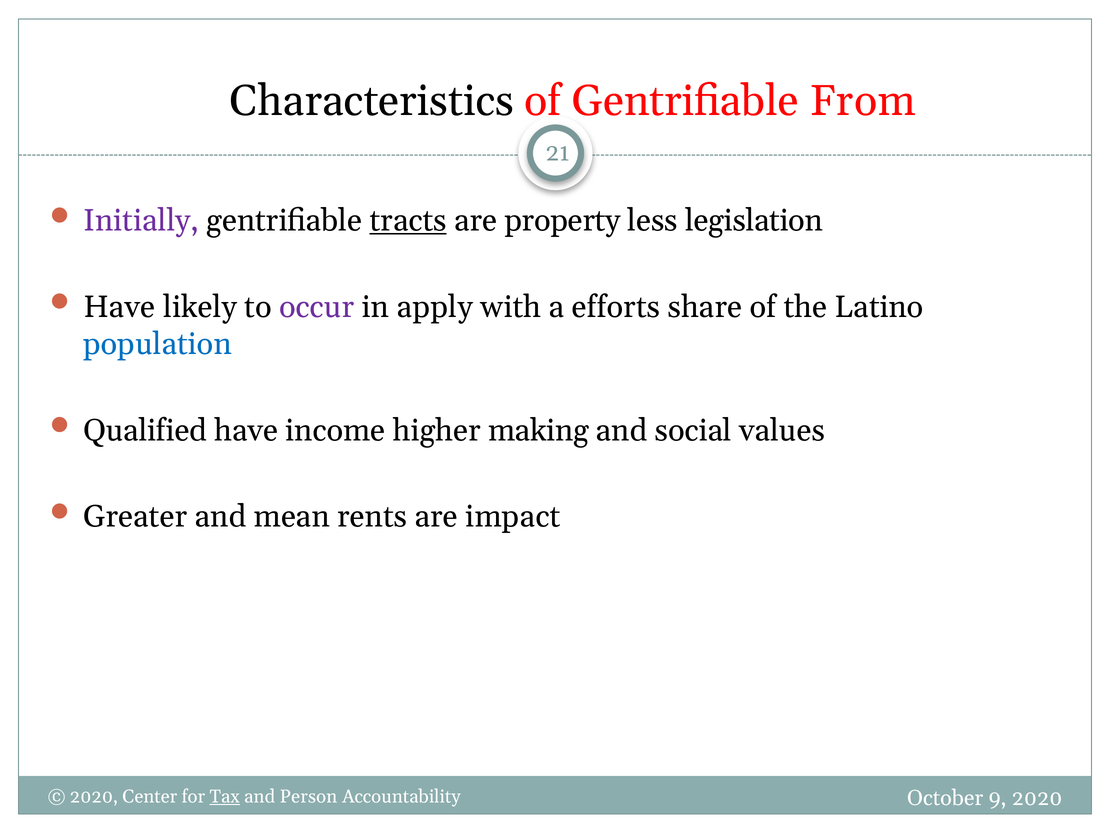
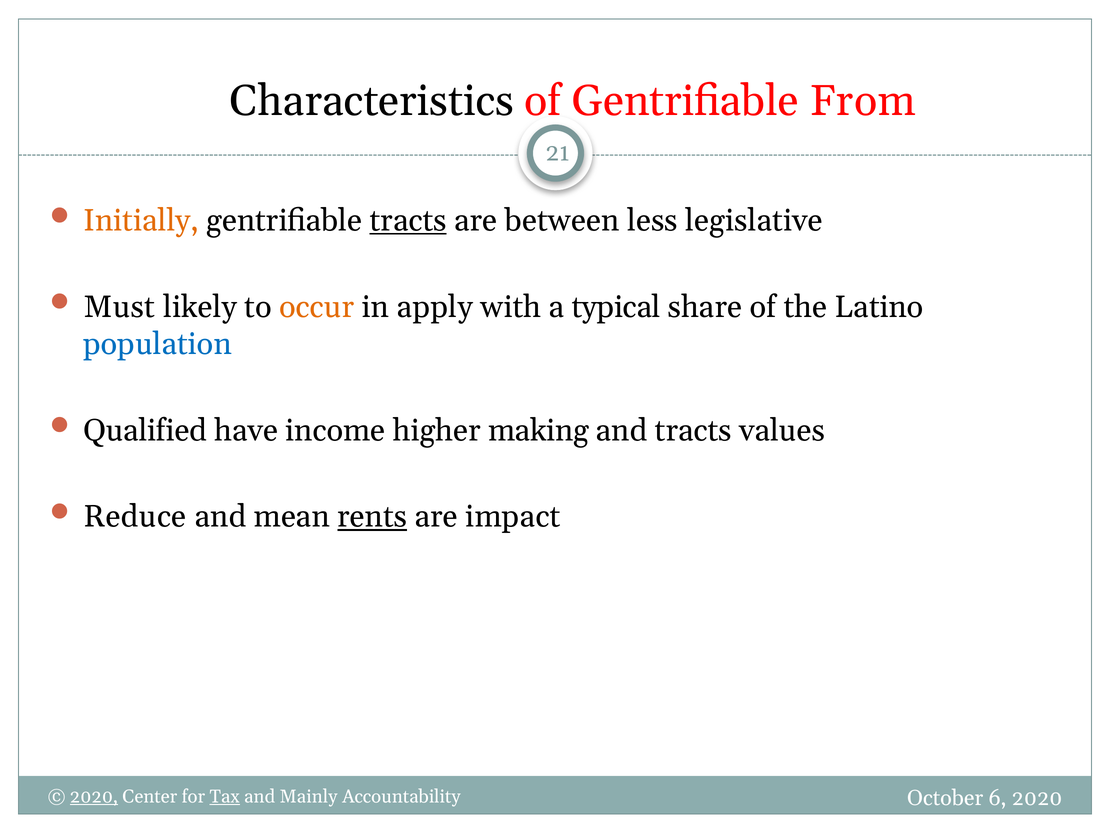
Initially colour: purple -> orange
property: property -> between
legislation: legislation -> legislative
Have at (119, 307): Have -> Must
occur colour: purple -> orange
efforts: efforts -> typical
and social: social -> tracts
Greater: Greater -> Reduce
rents underline: none -> present
2020 at (94, 797) underline: none -> present
Person: Person -> Mainly
9: 9 -> 6
